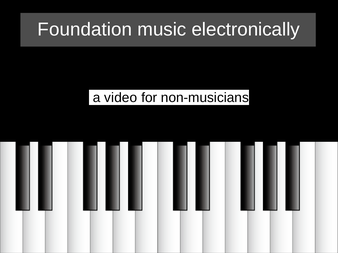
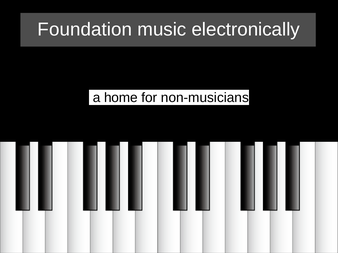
video: video -> home
